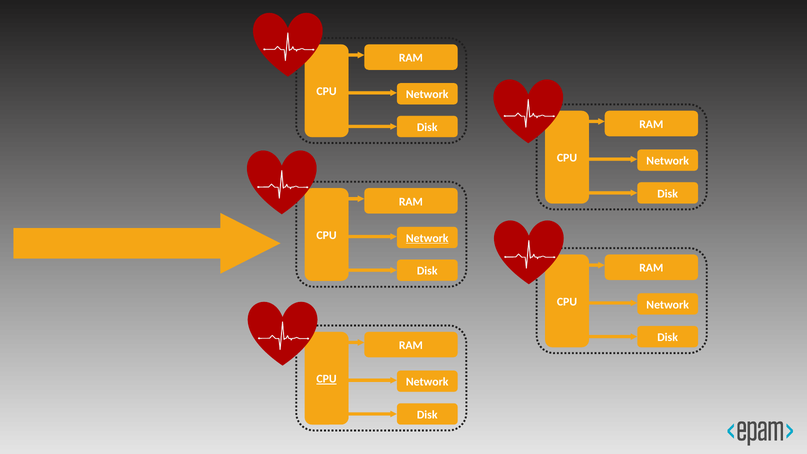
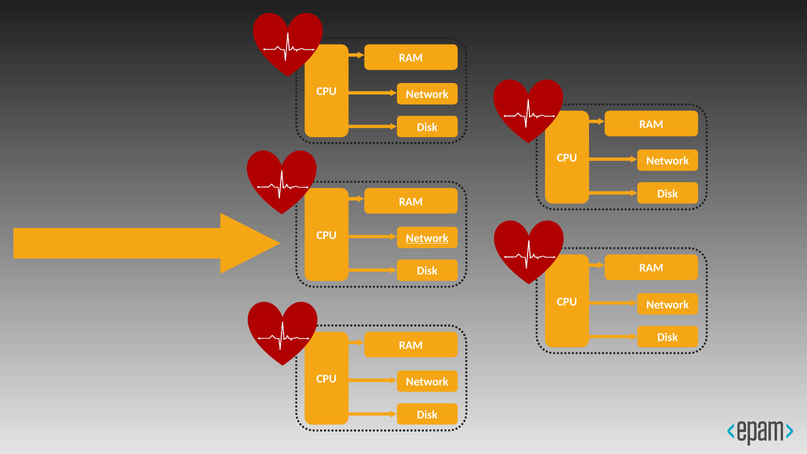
CPU at (327, 379) underline: present -> none
